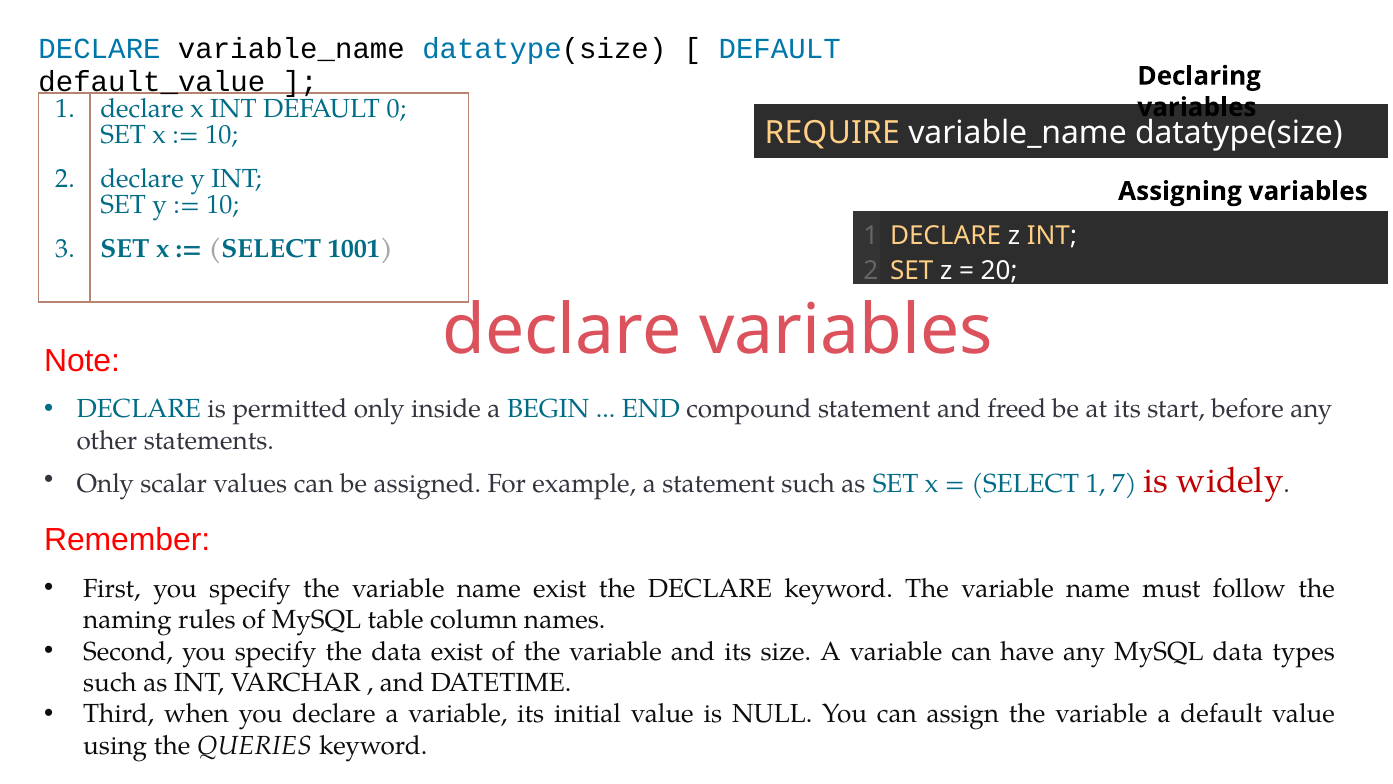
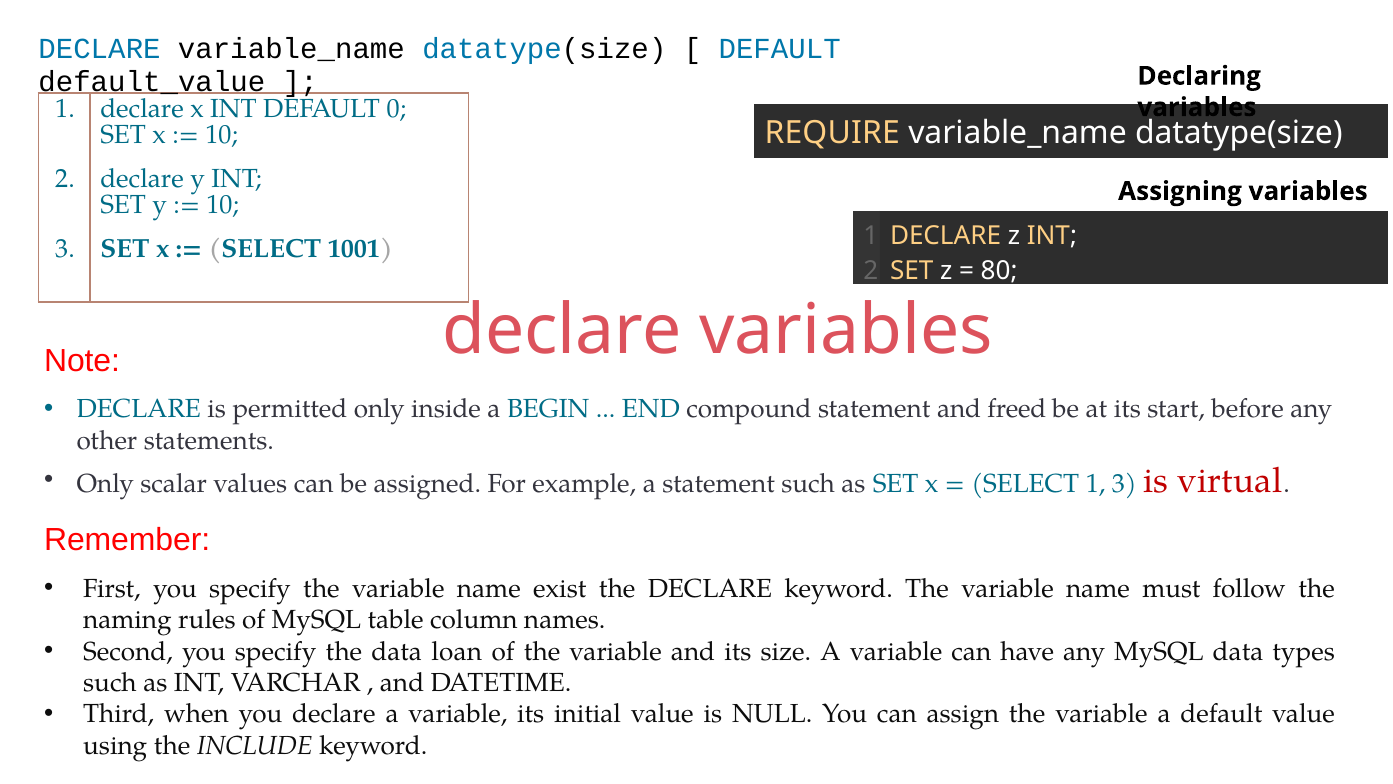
20: 20 -> 80
1 7: 7 -> 3
widely: widely -> virtual
data exist: exist -> loan
QUERIES: QUERIES -> INCLUDE
